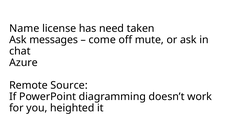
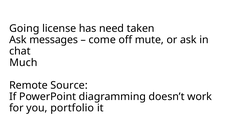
Name: Name -> Going
Azure: Azure -> Much
heighted: heighted -> portfolio
